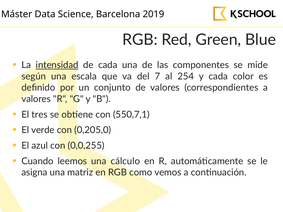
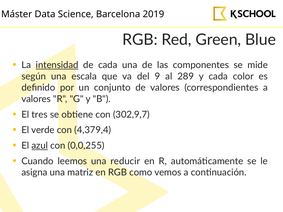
7: 7 -> 9
254: 254 -> 289
550,7,1: 550,7,1 -> 302,9,7
0,205,0: 0,205,0 -> 4,379,4
azul underline: none -> present
cálculo: cálculo -> reducir
